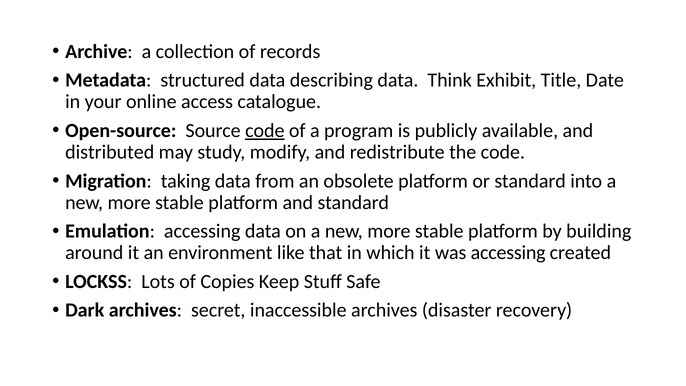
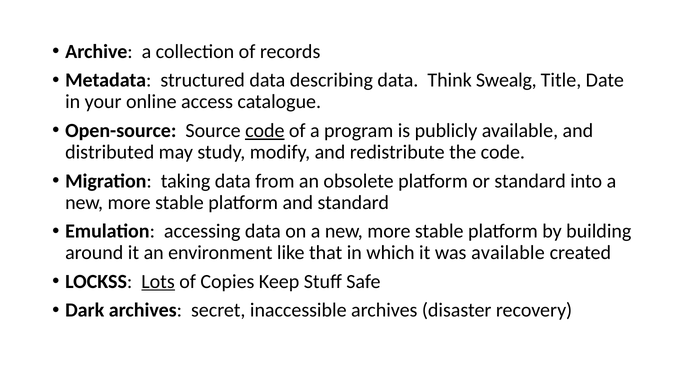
Exhibit: Exhibit -> Swealg
was accessing: accessing -> available
Lots underline: none -> present
